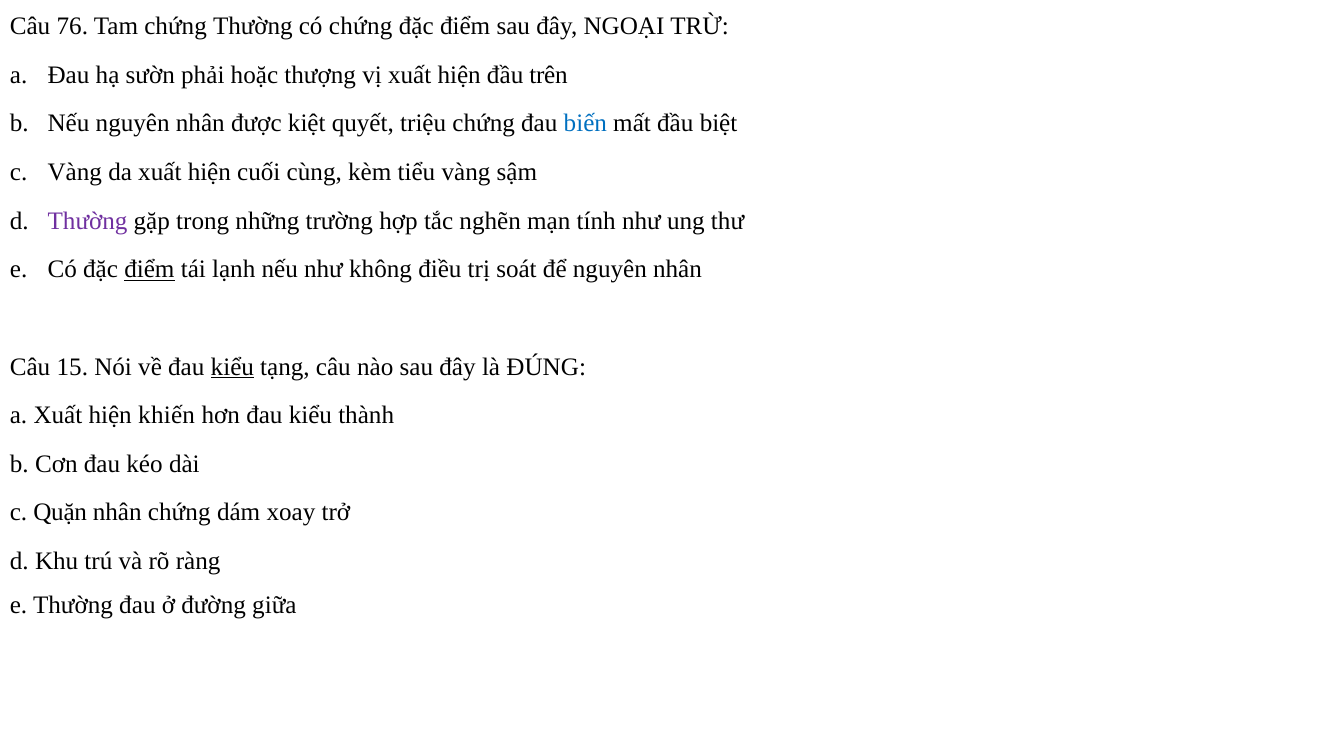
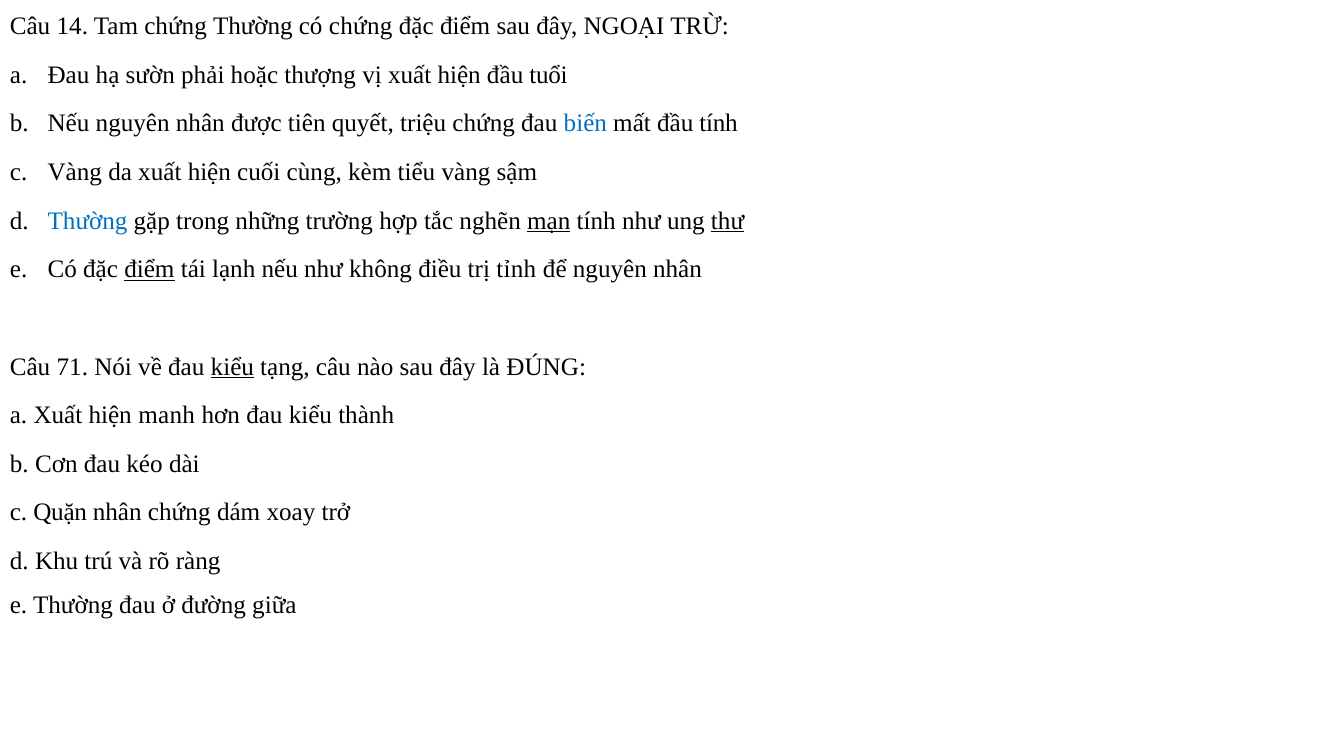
76: 76 -> 14
trên: trên -> tuổi
kiệt: kiệt -> tiên
đầu biệt: biệt -> tính
Thường at (88, 221) colour: purple -> blue
mạn underline: none -> present
thư underline: none -> present
soát: soát -> tỉnh
15: 15 -> 71
khiến: khiến -> manh
